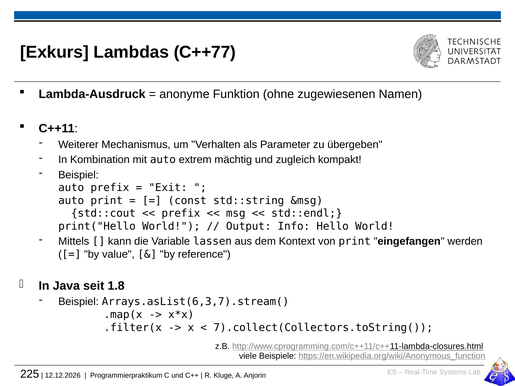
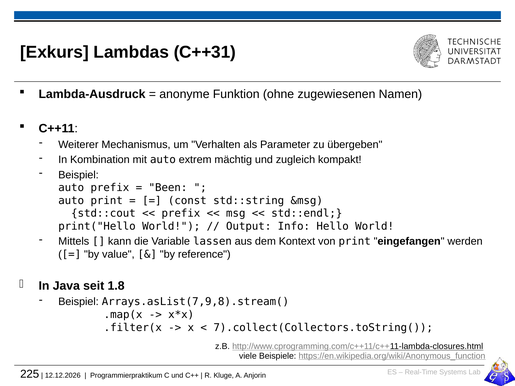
C++77: C++77 -> C++31
Exit: Exit -> Been
Arrays.asList(6,3,7).stream(: Arrays.asList(6,3,7).stream( -> Arrays.asList(7,9,8).stream(
